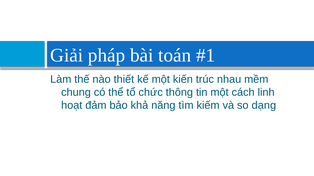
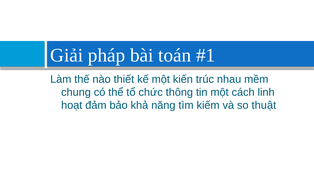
dạng: dạng -> thuật
